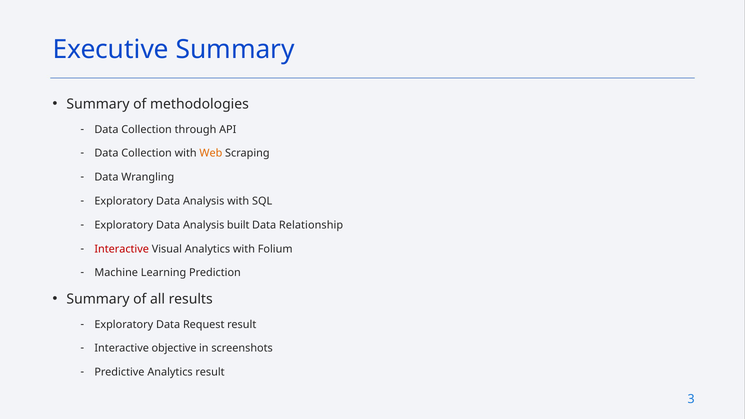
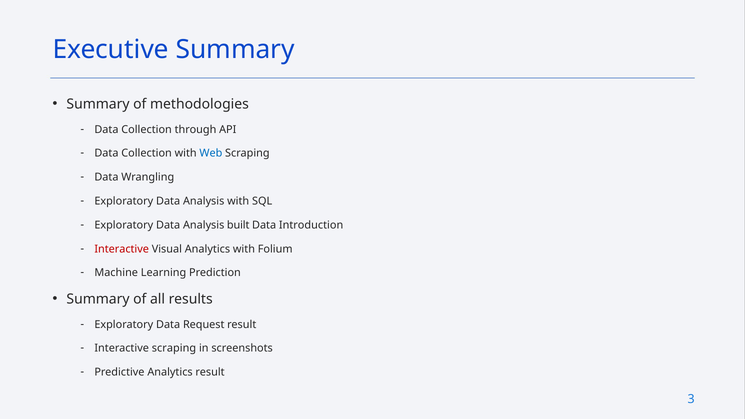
Web colour: orange -> blue
Relationship: Relationship -> Introduction
Interactive objective: objective -> scraping
